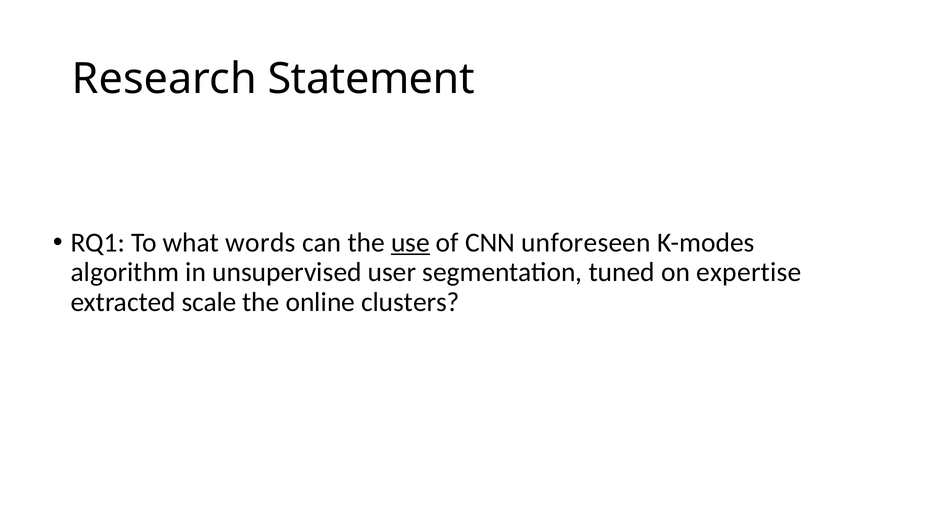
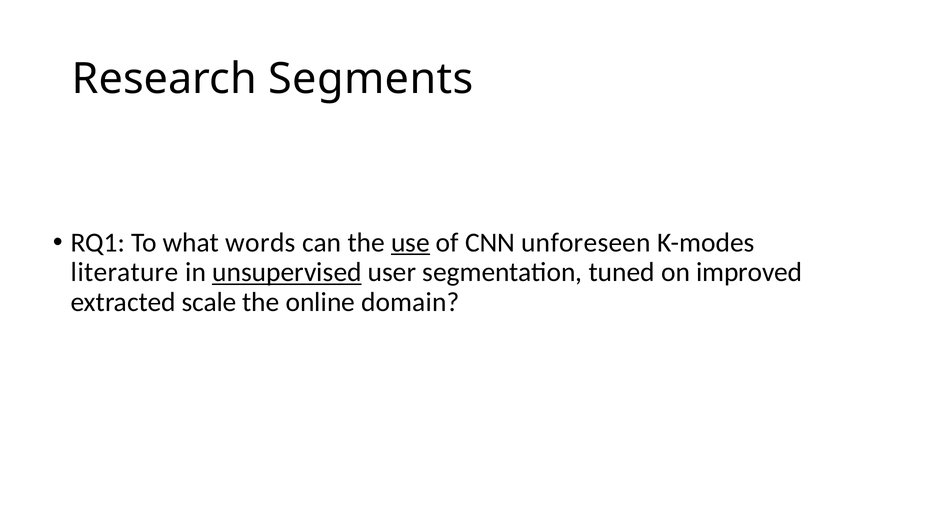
Statement: Statement -> Segments
algorithm: algorithm -> literature
unsupervised underline: none -> present
expertise: expertise -> improved
clusters: clusters -> domain
